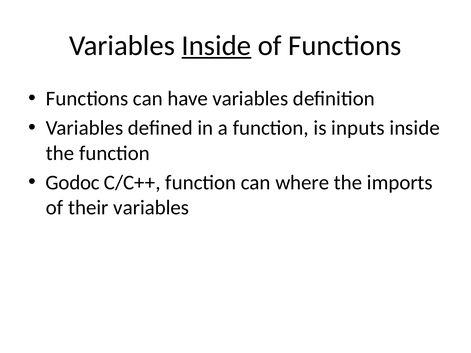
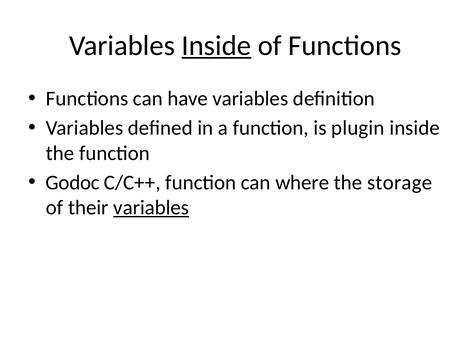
inputs: inputs -> plugin
imports: imports -> storage
variables at (151, 208) underline: none -> present
